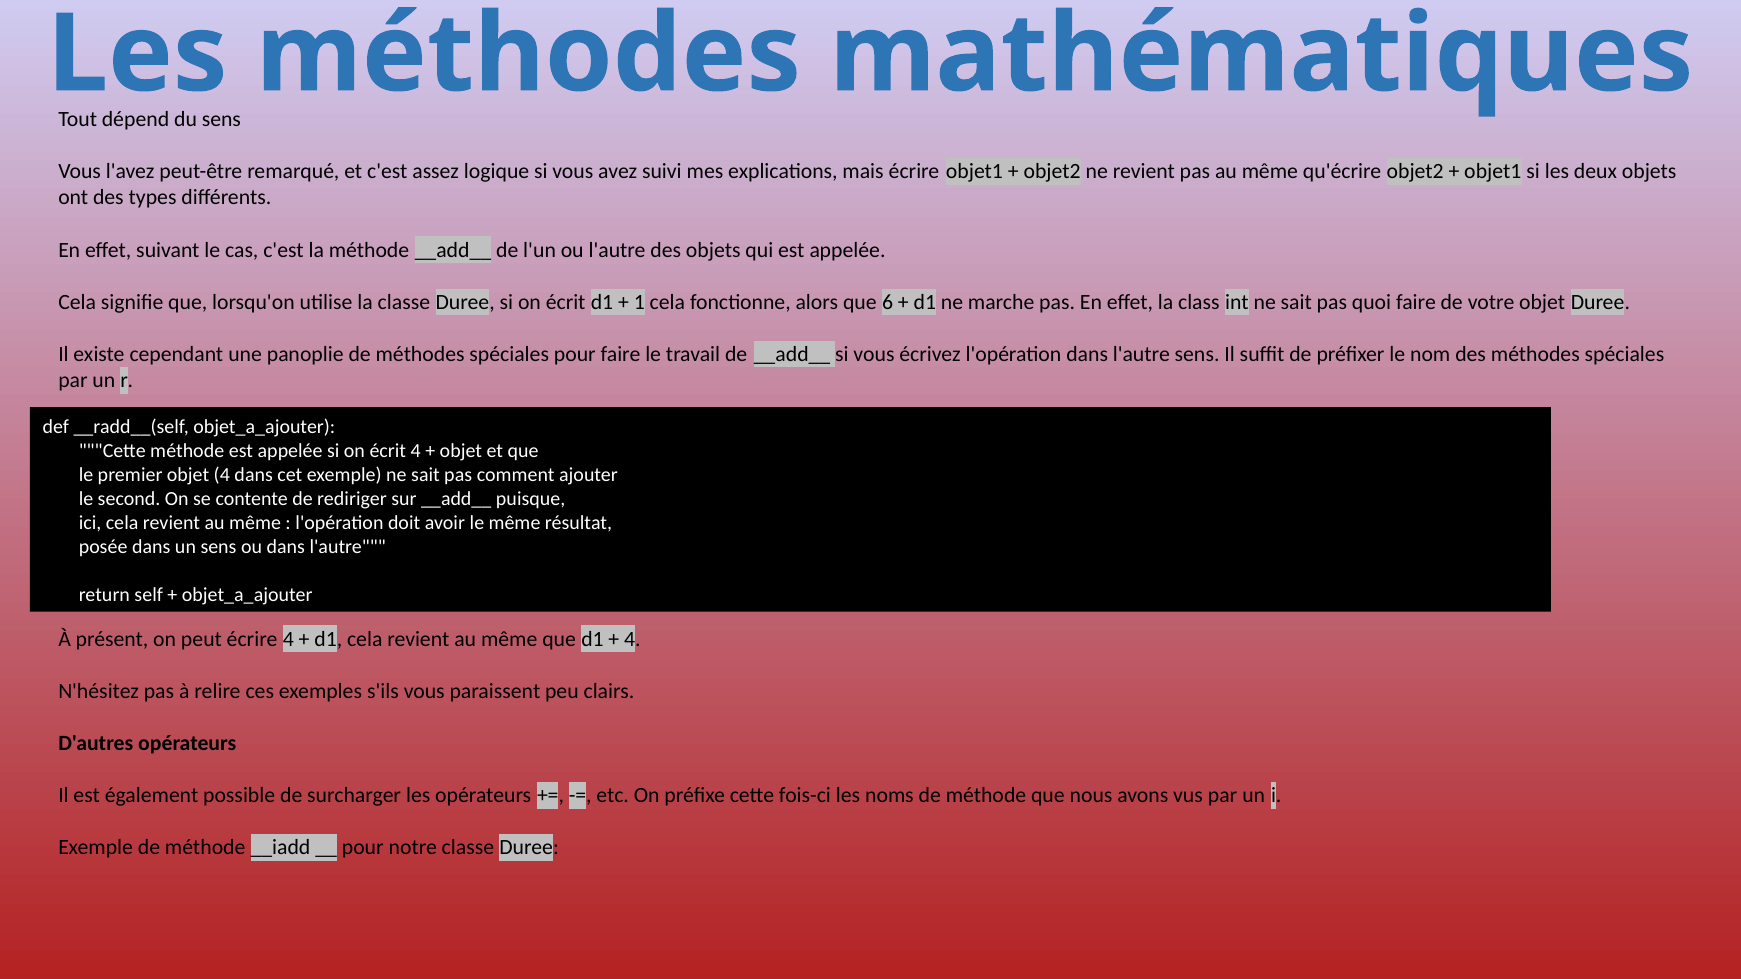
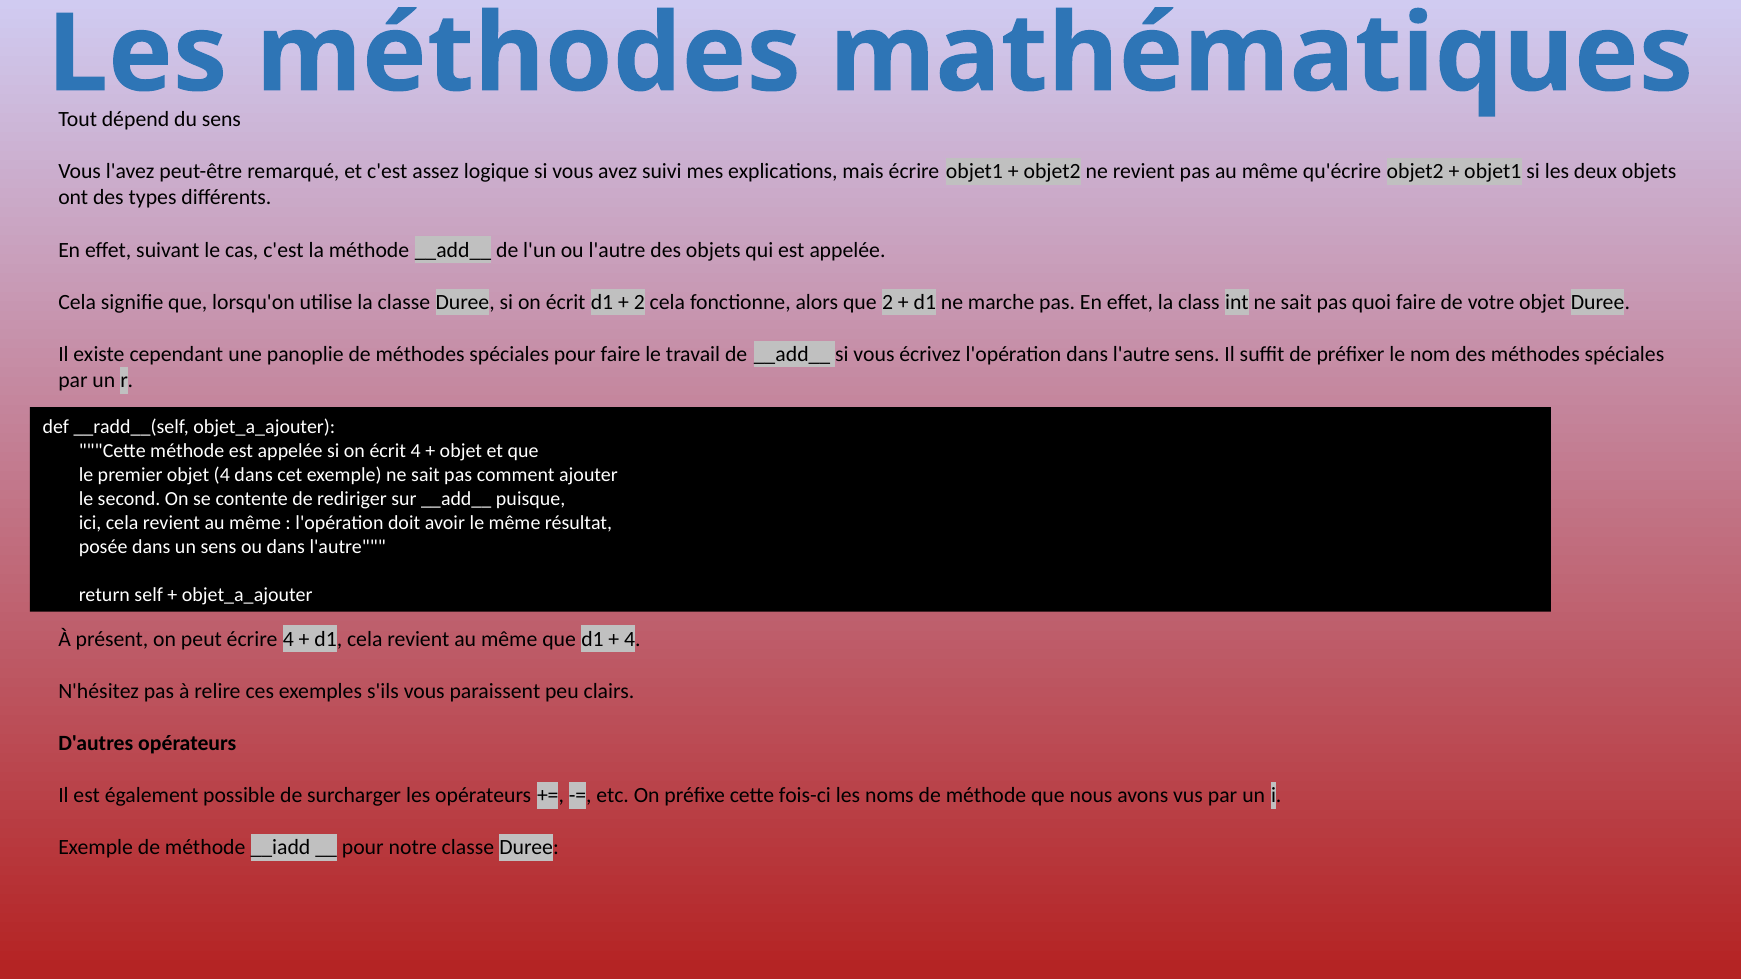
1 at (639, 302): 1 -> 2
que 6: 6 -> 2
